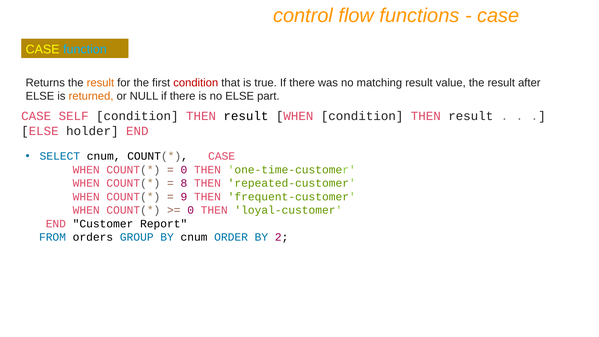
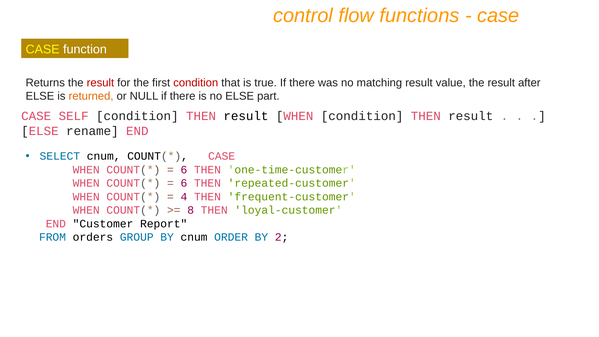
function colour: light blue -> white
result at (100, 83) colour: orange -> red
holder: holder -> rename
0 at (184, 170): 0 -> 6
8 at (184, 183): 8 -> 6
9: 9 -> 4
0 at (191, 210): 0 -> 8
